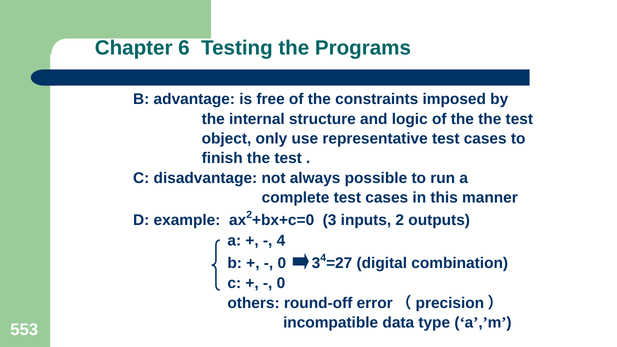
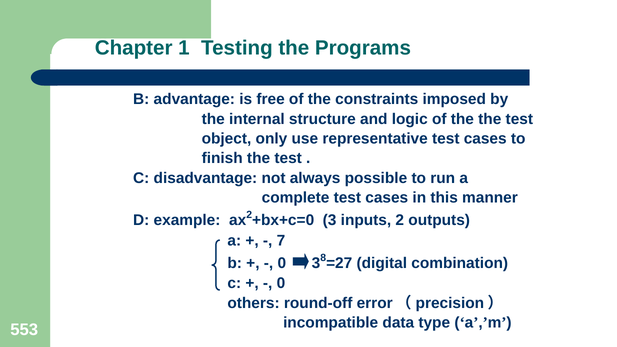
6: 6 -> 1
4 at (281, 241): 4 -> 7
3 4: 4 -> 8
